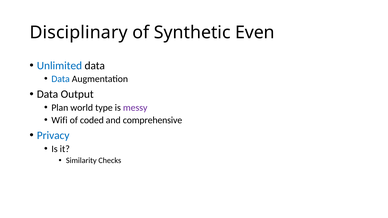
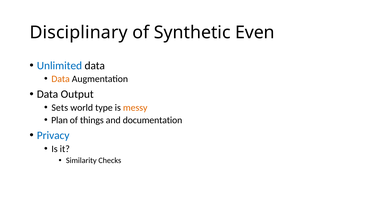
Data at (61, 79) colour: blue -> orange
Plan: Plan -> Sets
messy colour: purple -> orange
Wifi: Wifi -> Plan
coded: coded -> things
comprehensive: comprehensive -> documentation
